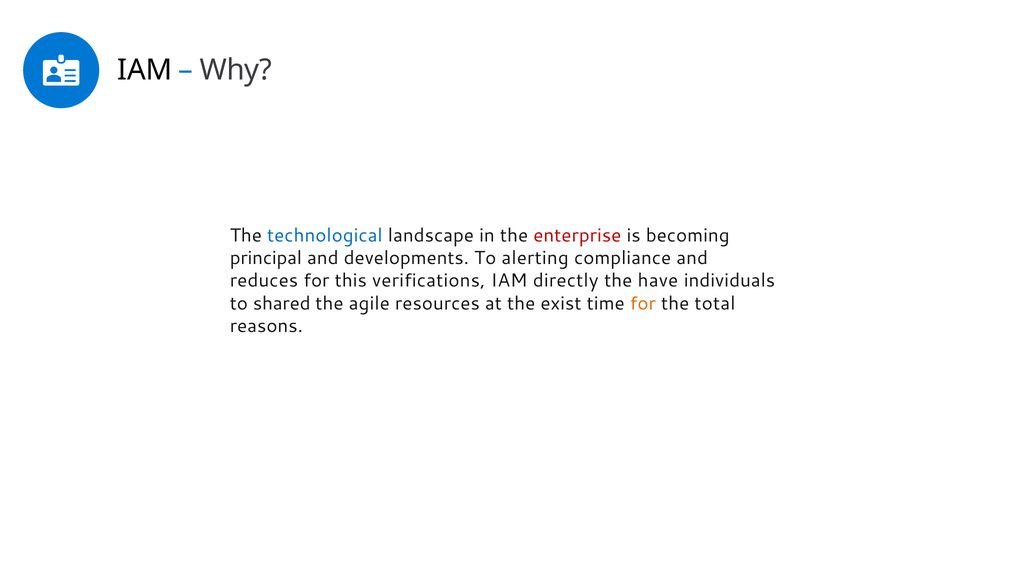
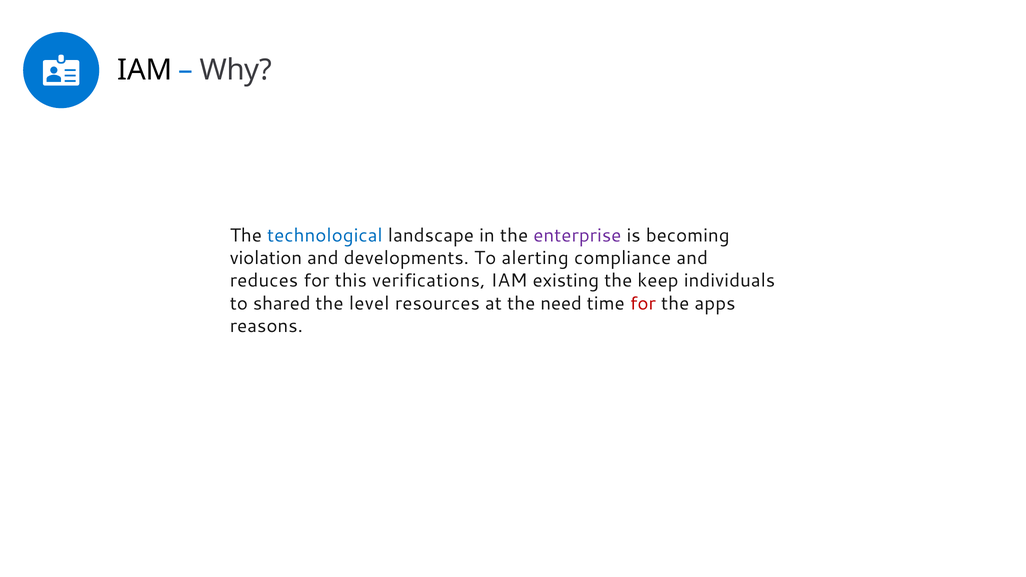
enterprise colour: red -> purple
principal: principal -> violation
directly: directly -> existing
have: have -> keep
agile: agile -> level
exist: exist -> need
for at (643, 303) colour: orange -> red
total: total -> apps
